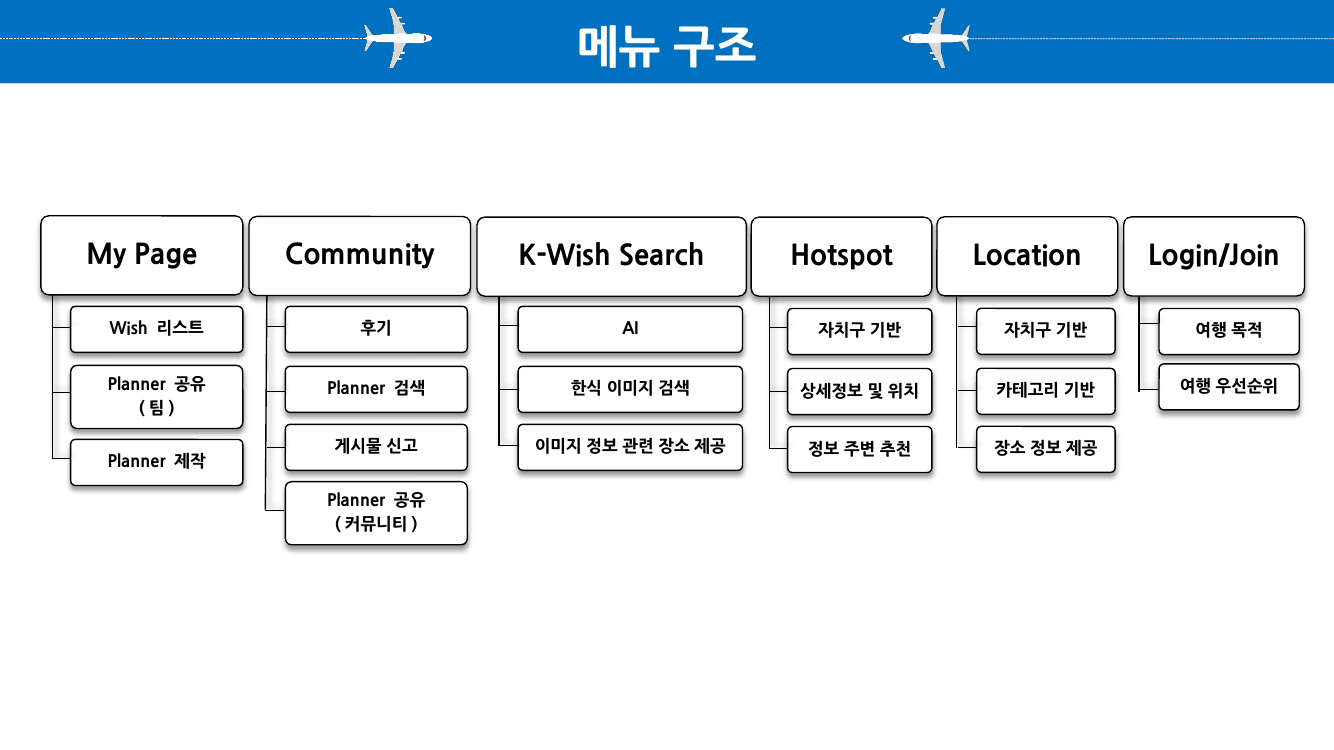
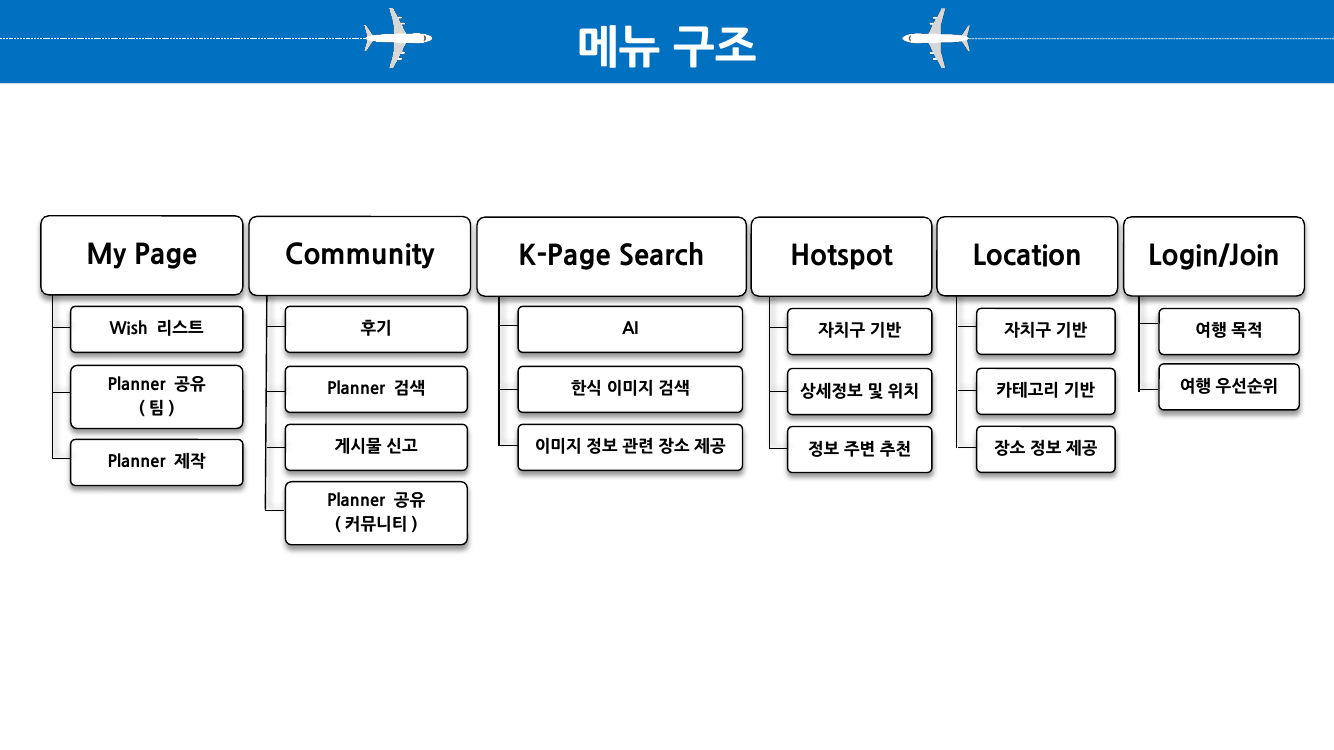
K-Wish: K-Wish -> K-Page
